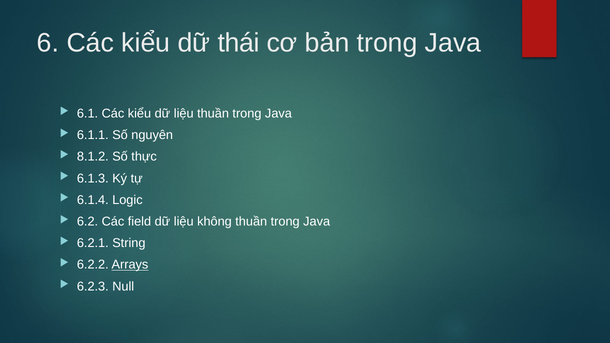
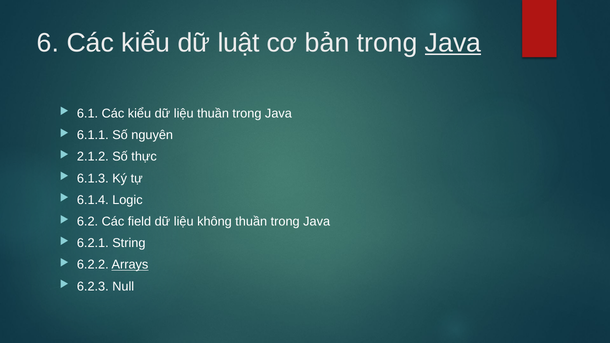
thái: thái -> luật
Java at (453, 43) underline: none -> present
8.1.2: 8.1.2 -> 2.1.2
